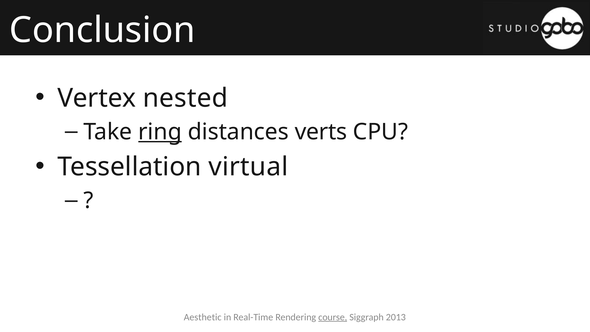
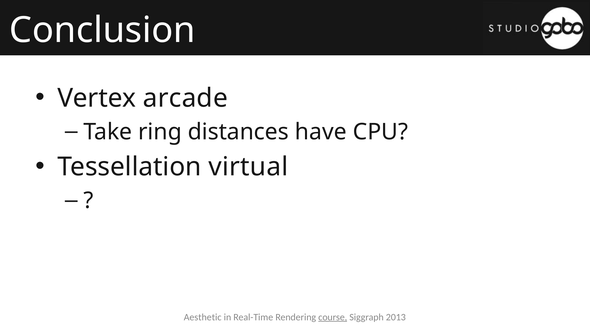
nested: nested -> arcade
ring underline: present -> none
verts: verts -> have
